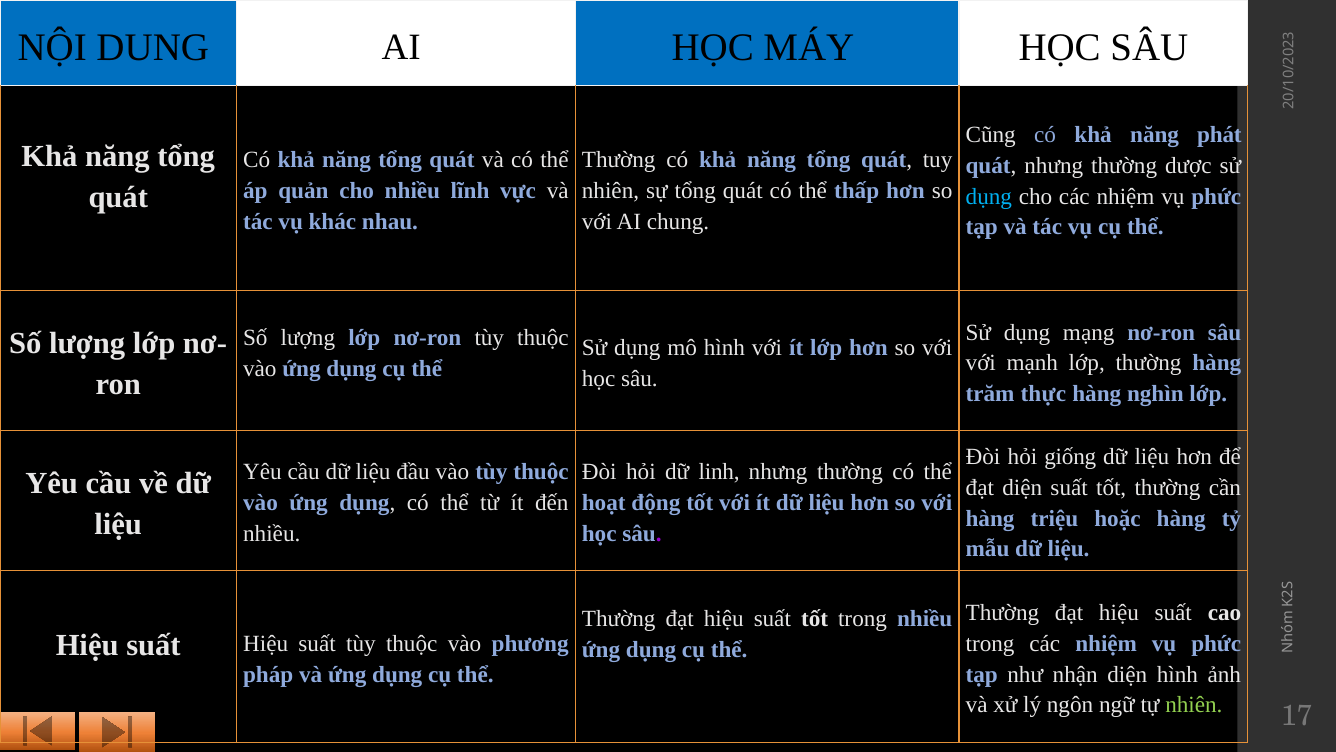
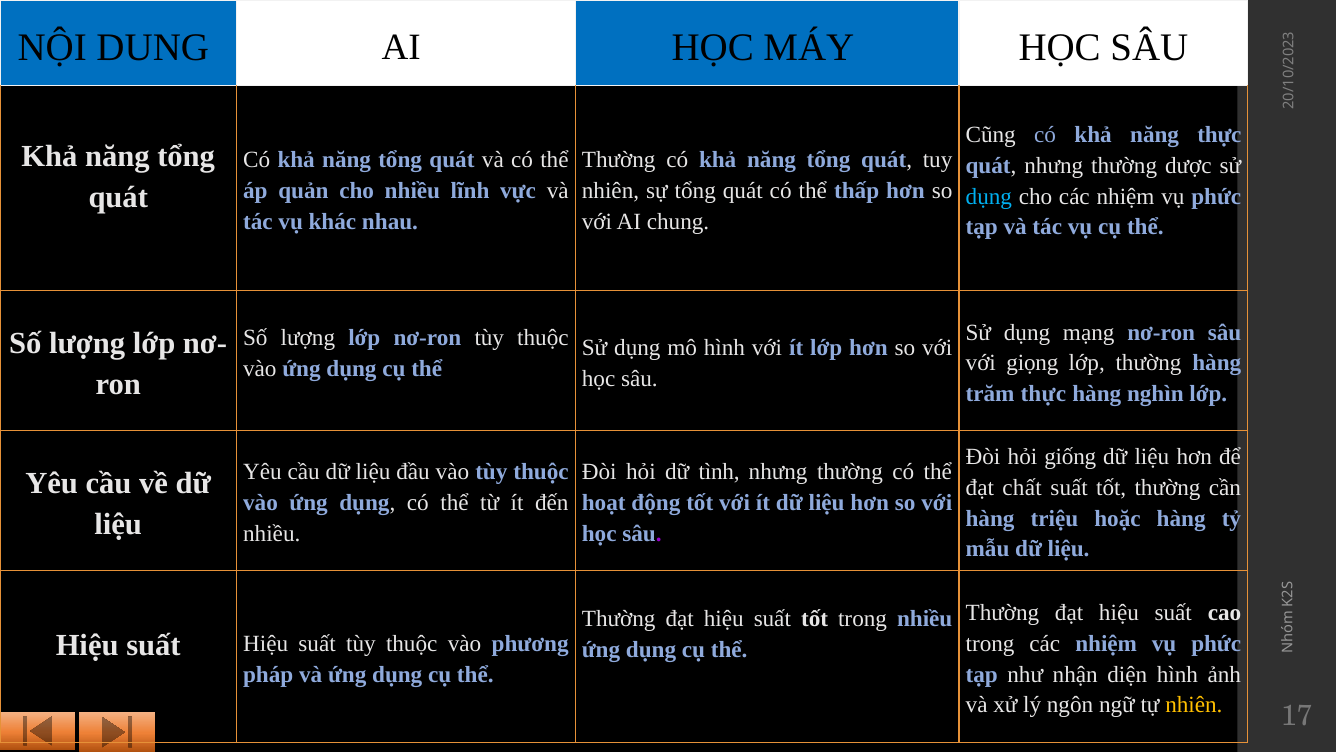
năng phát: phát -> thực
mạnh: mạnh -> giọng
linh: linh -> tình
đạt diện: diện -> chất
nhiên at (1194, 705) colour: light green -> yellow
